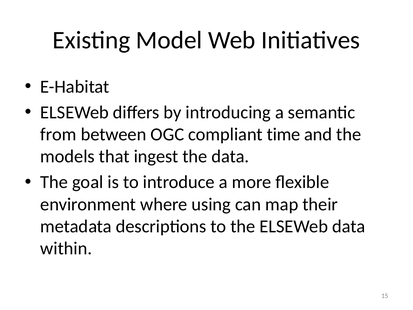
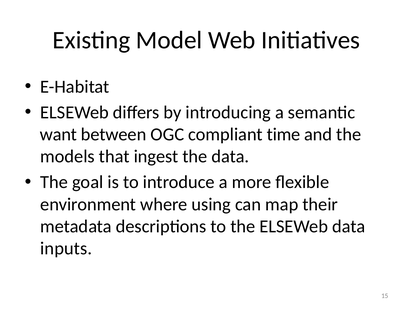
from: from -> want
within: within -> inputs
